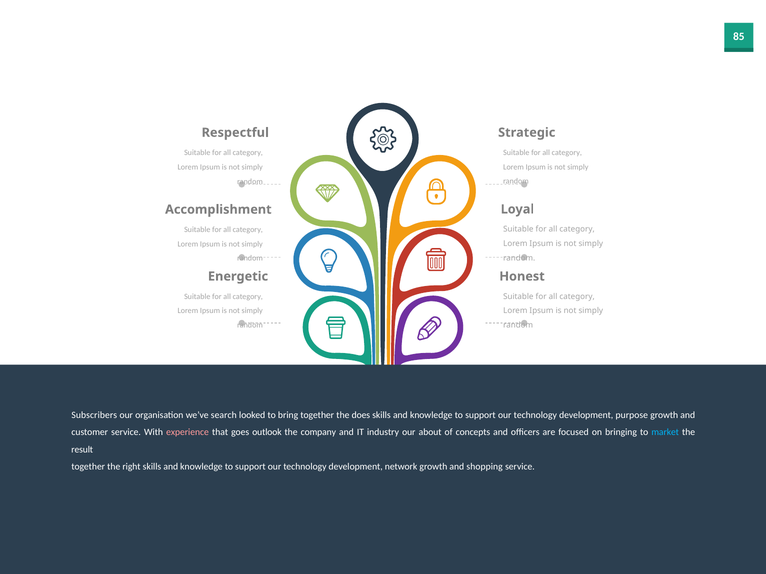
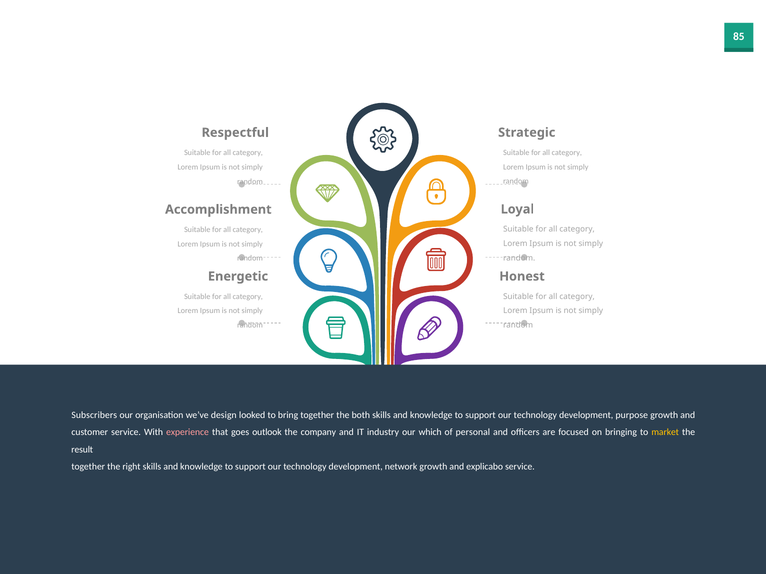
search: search -> design
does: does -> both
about: about -> which
concepts: concepts -> personal
market colour: light blue -> yellow
shopping: shopping -> explicabo
